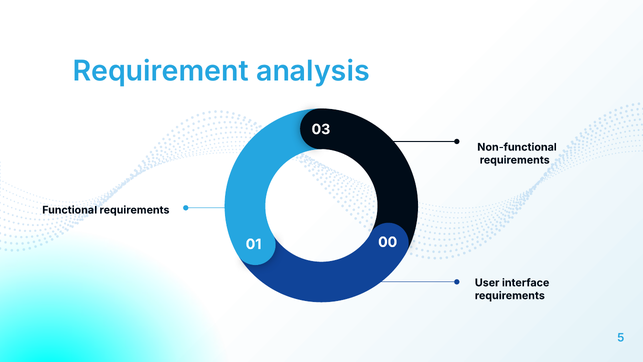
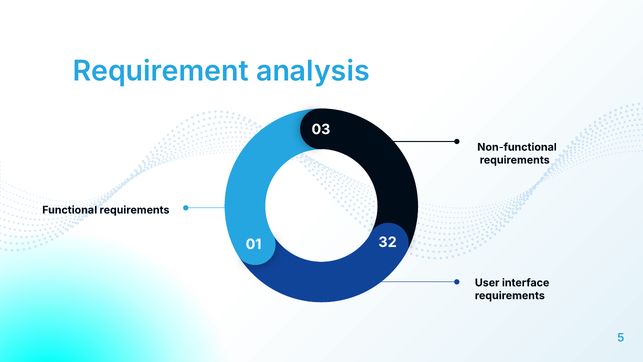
00: 00 -> 32
